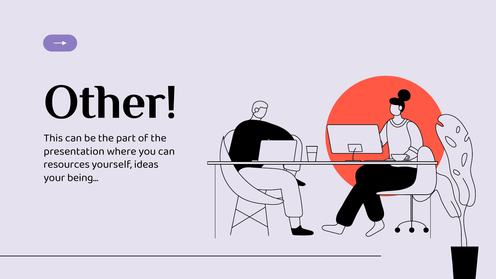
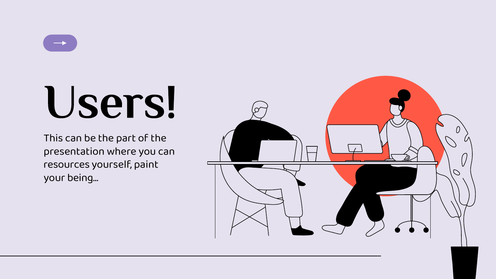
Other: Other -> Users
ideas: ideas -> paint
